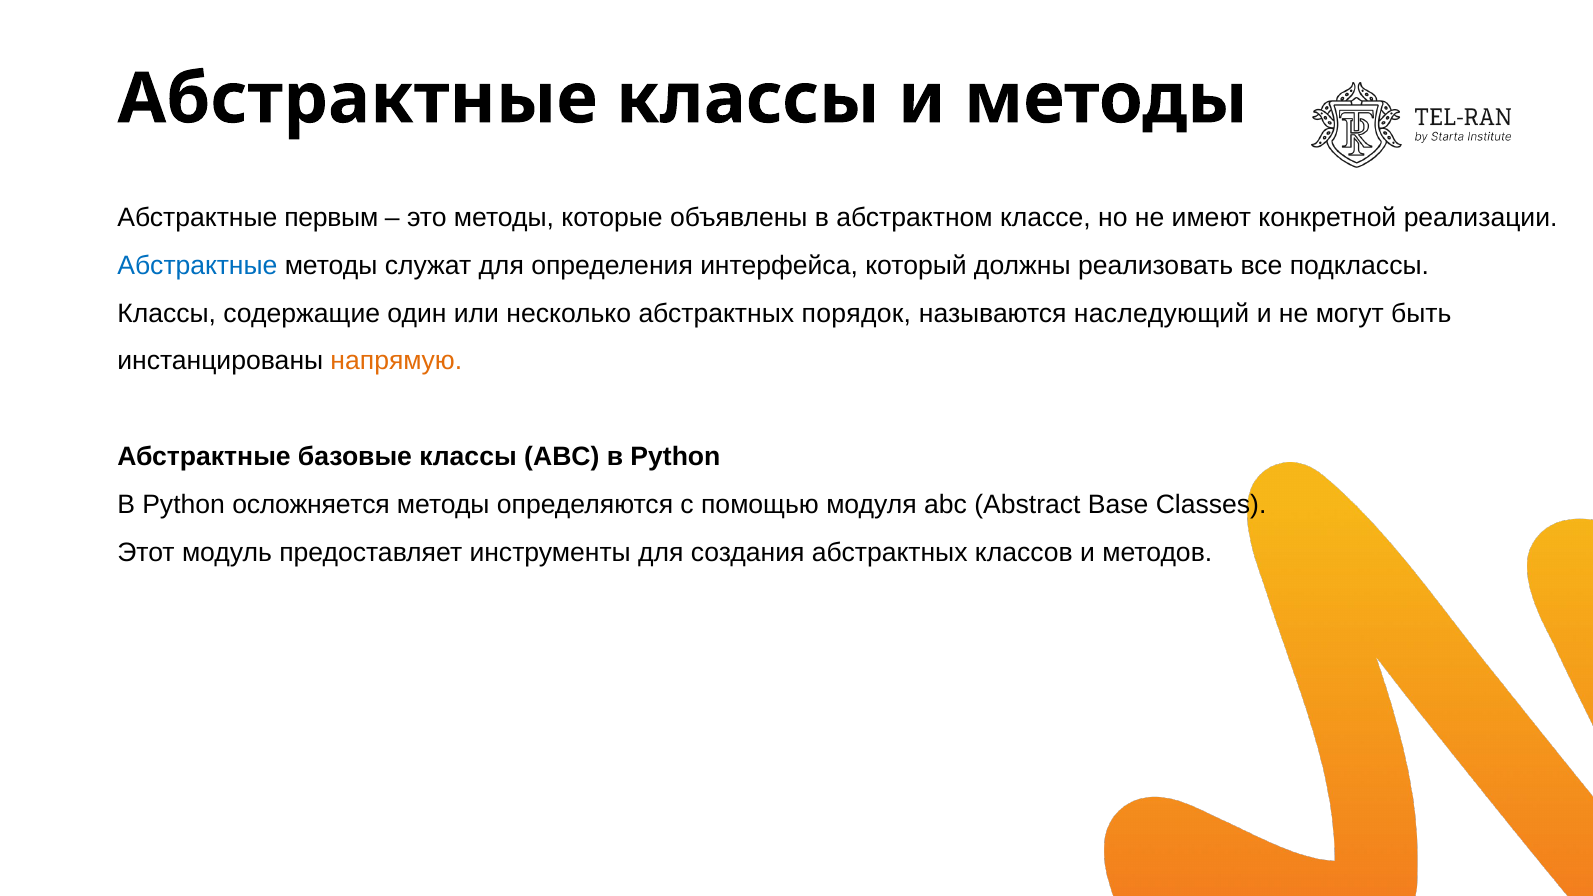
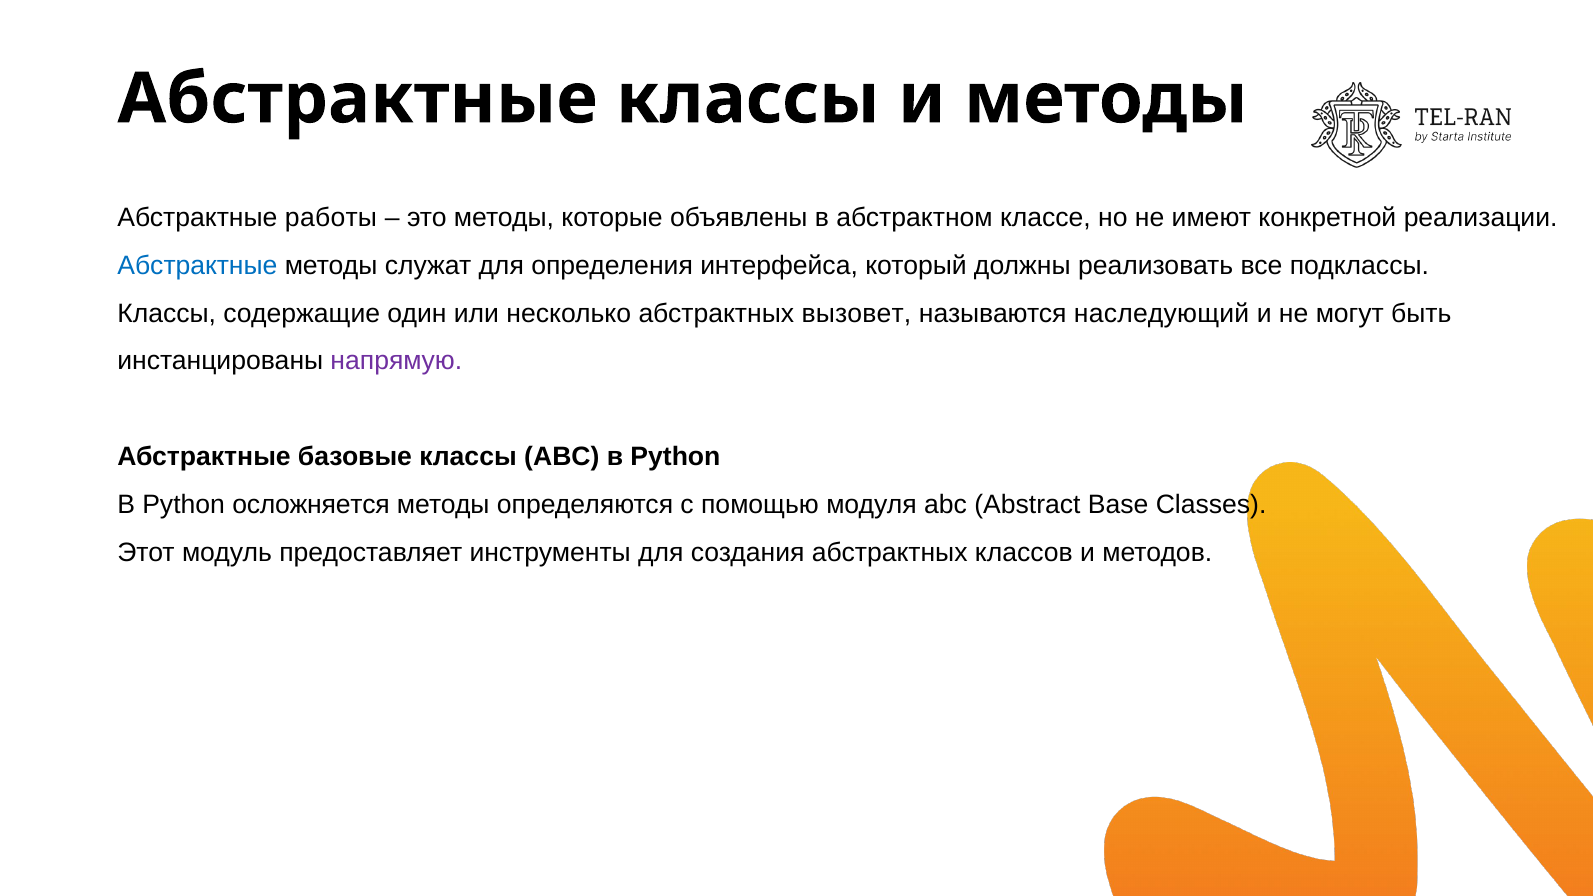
первым: первым -> работы
порядок: порядок -> вызовет
напрямую colour: orange -> purple
